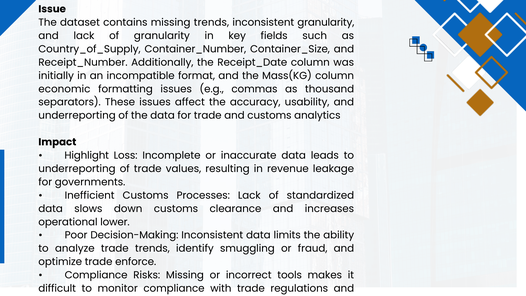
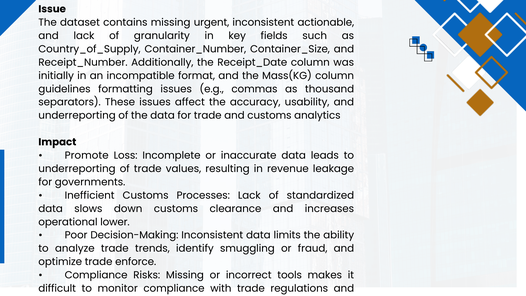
missing trends: trends -> urgent
inconsistent granularity: granularity -> actionable
economic: economic -> guidelines
Highlight: Highlight -> Promote
